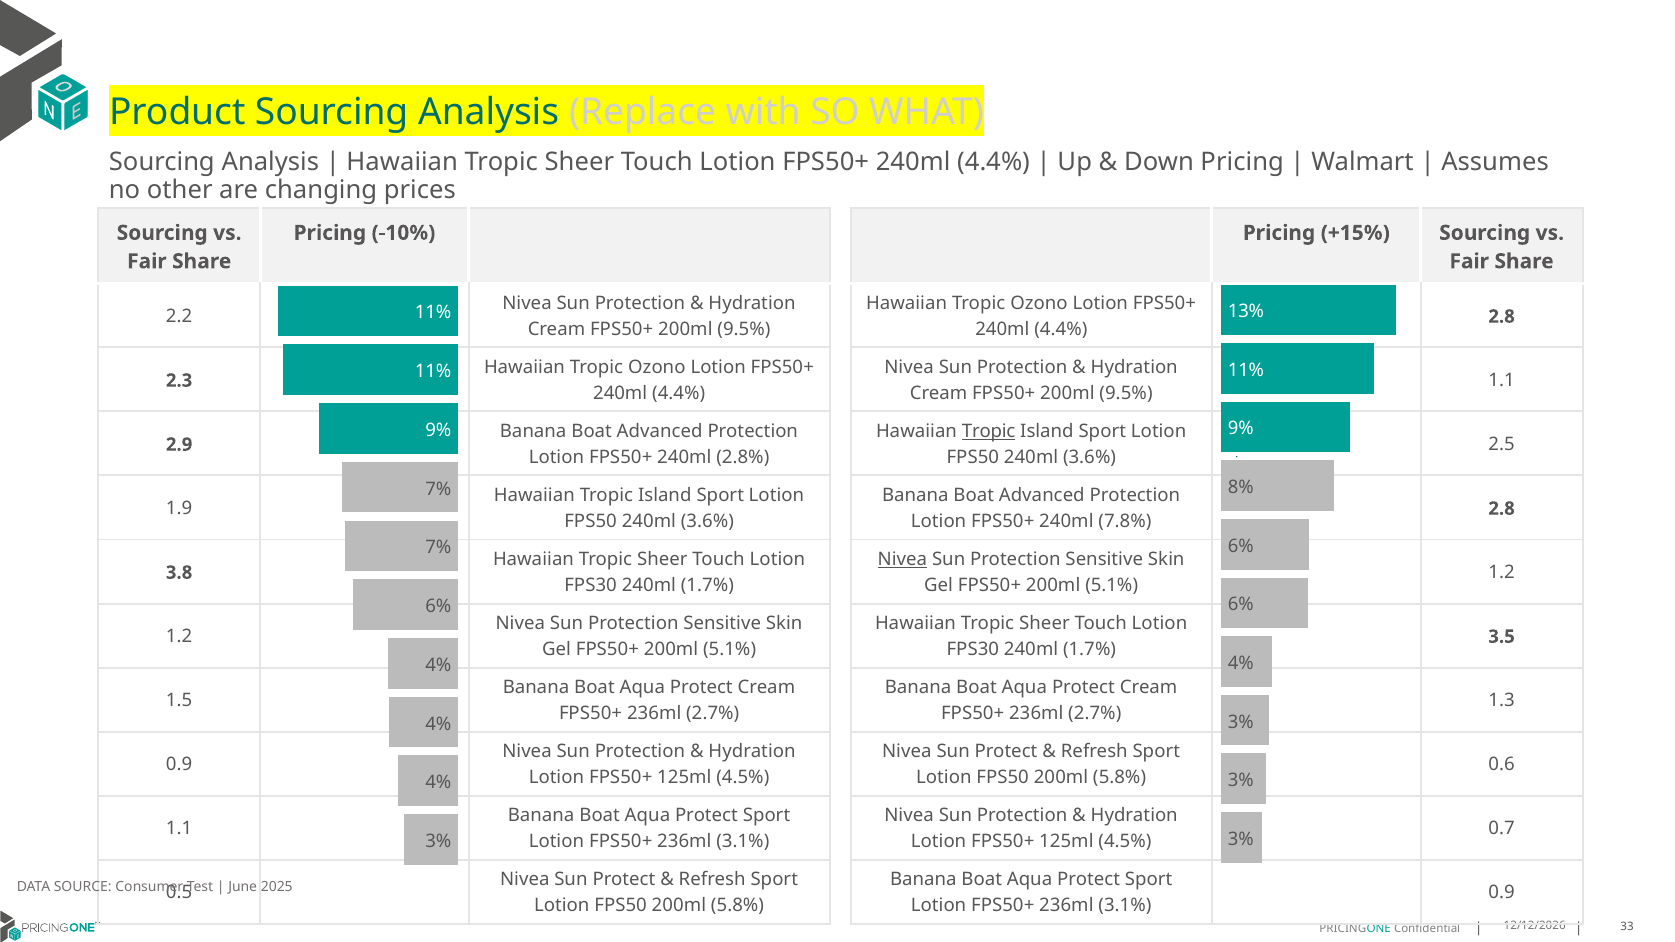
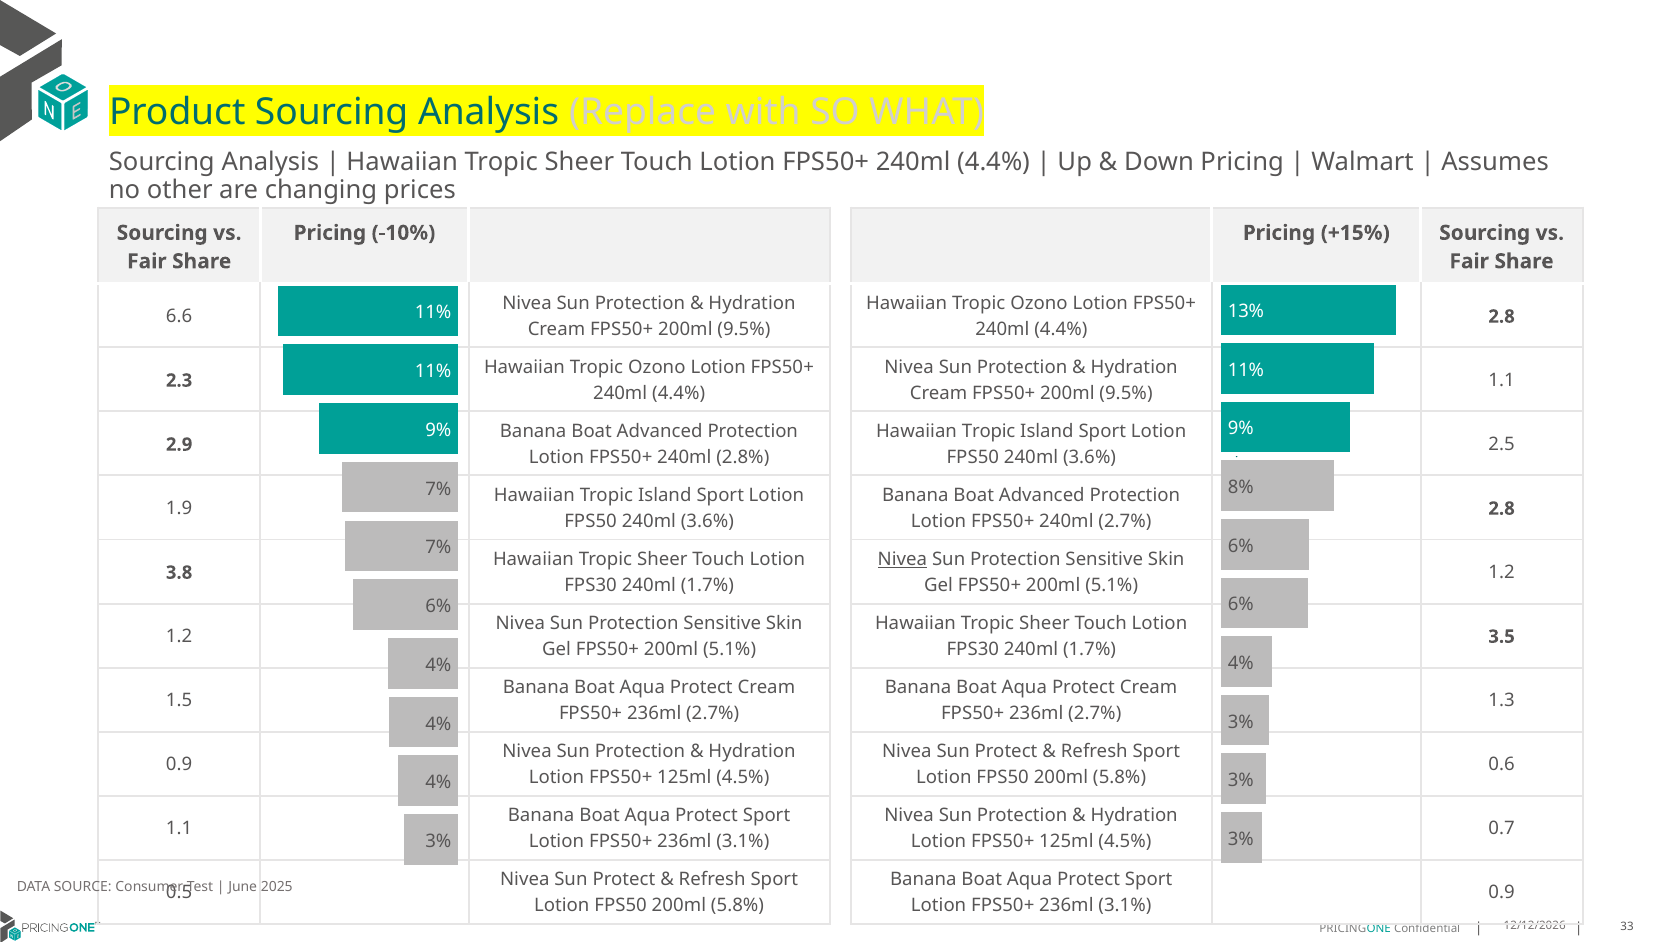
2.2: 2.2 -> 6.6
Tropic at (989, 432) underline: present -> none
240ml 7.8%: 7.8% -> 2.7%
